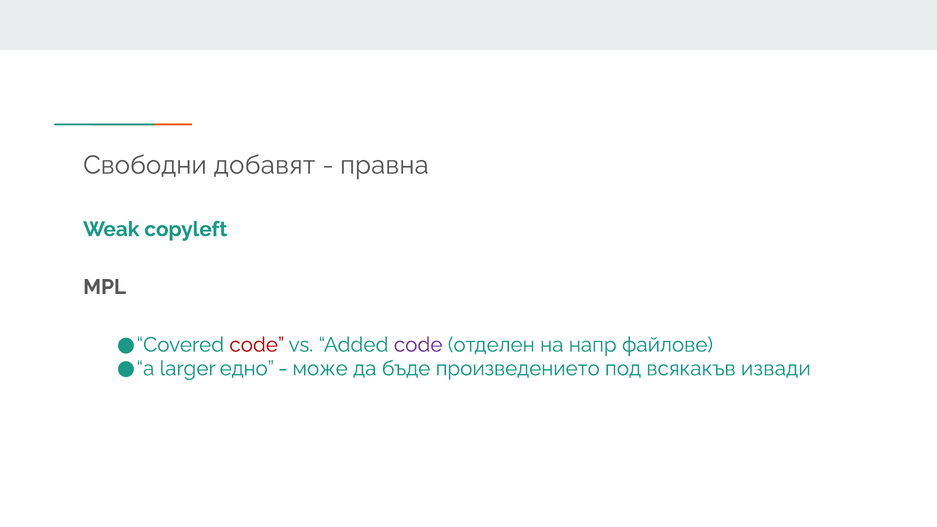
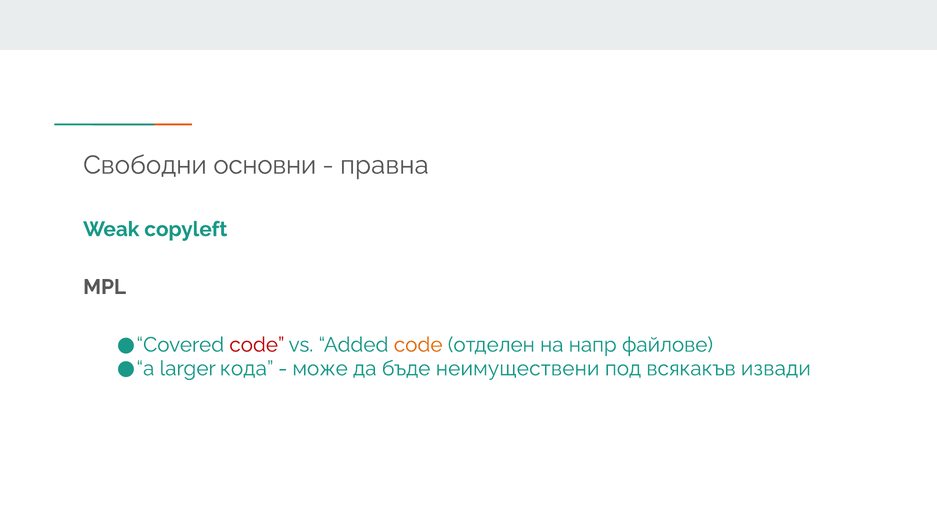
добавят: добавят -> основни
code at (418, 345) colour: purple -> orange
едно: едно -> кода
произведението: произведението -> неимуществени
